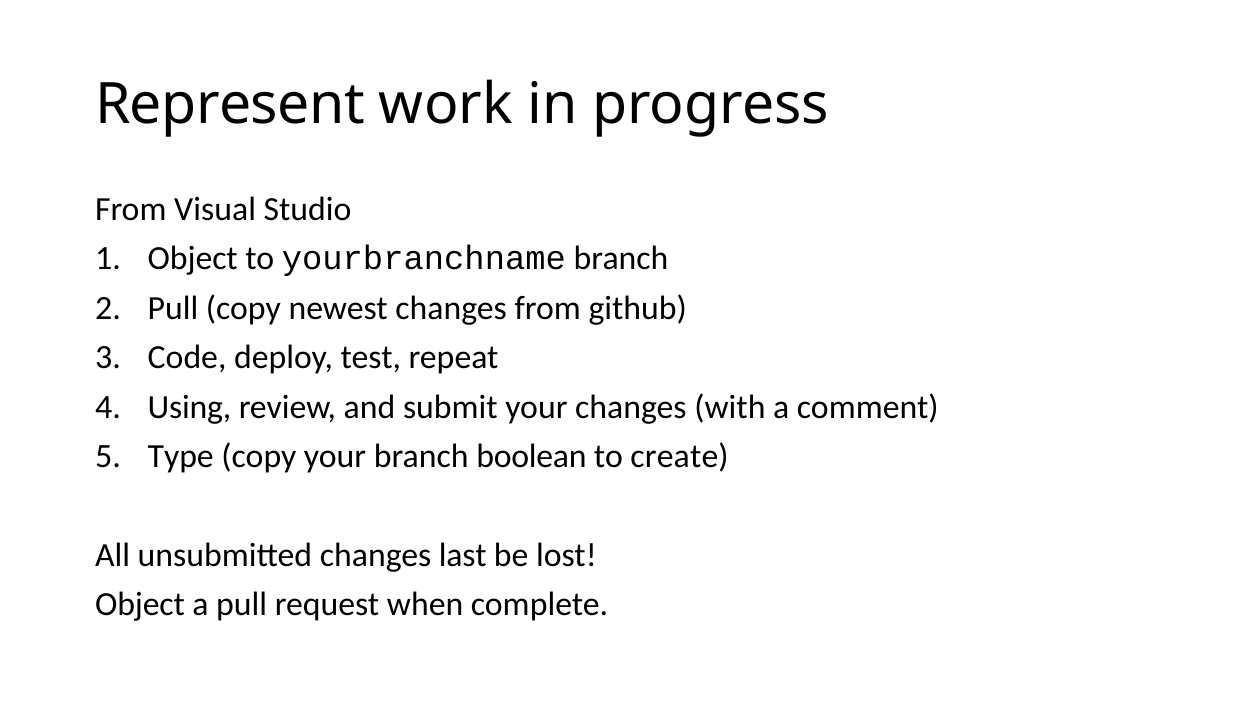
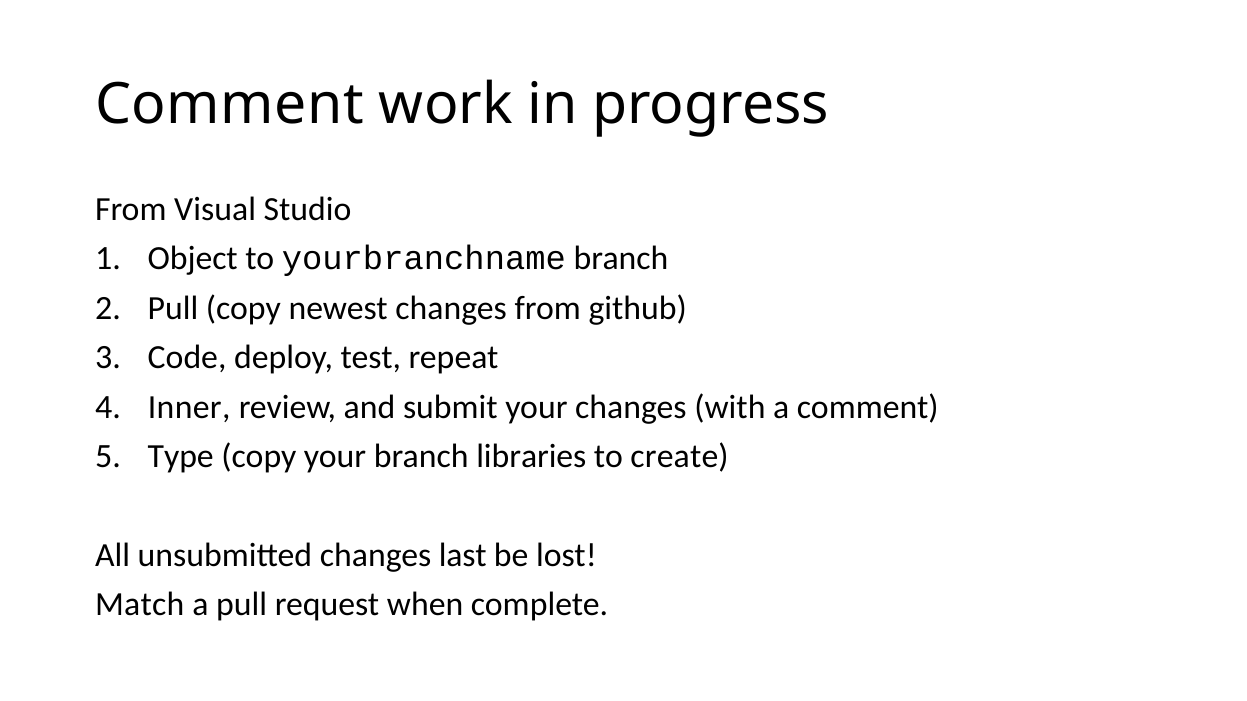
Represent at (230, 105): Represent -> Comment
Using: Using -> Inner
boolean: boolean -> libraries
Object at (140, 605): Object -> Match
